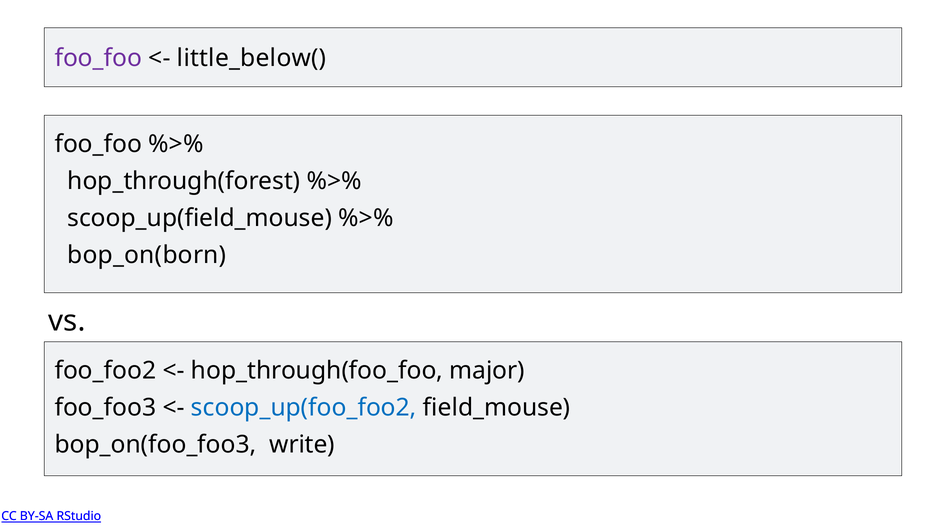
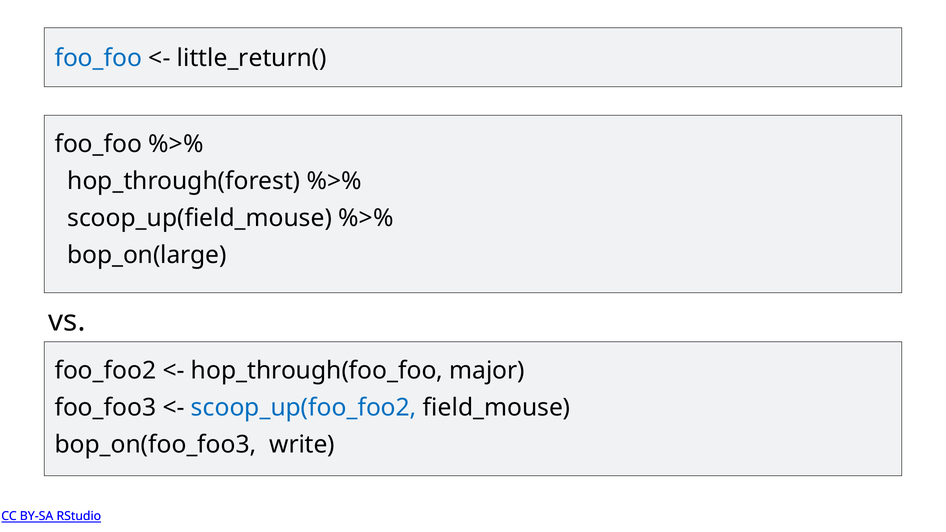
foo_foo at (98, 58) colour: purple -> blue
little_below(: little_below( -> little_return(
bop_on(born: bop_on(born -> bop_on(large
